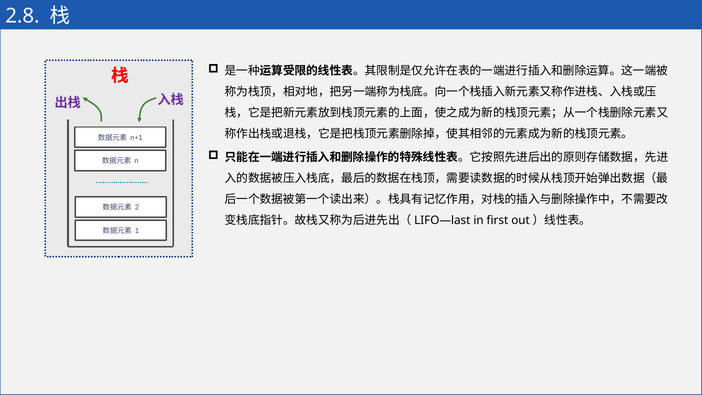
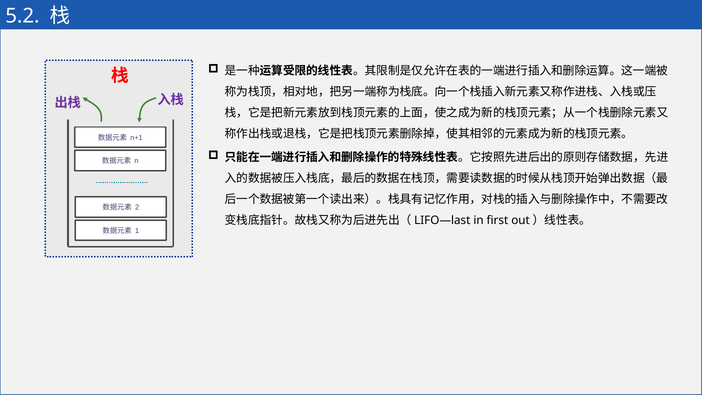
2.8: 2.8 -> 5.2
